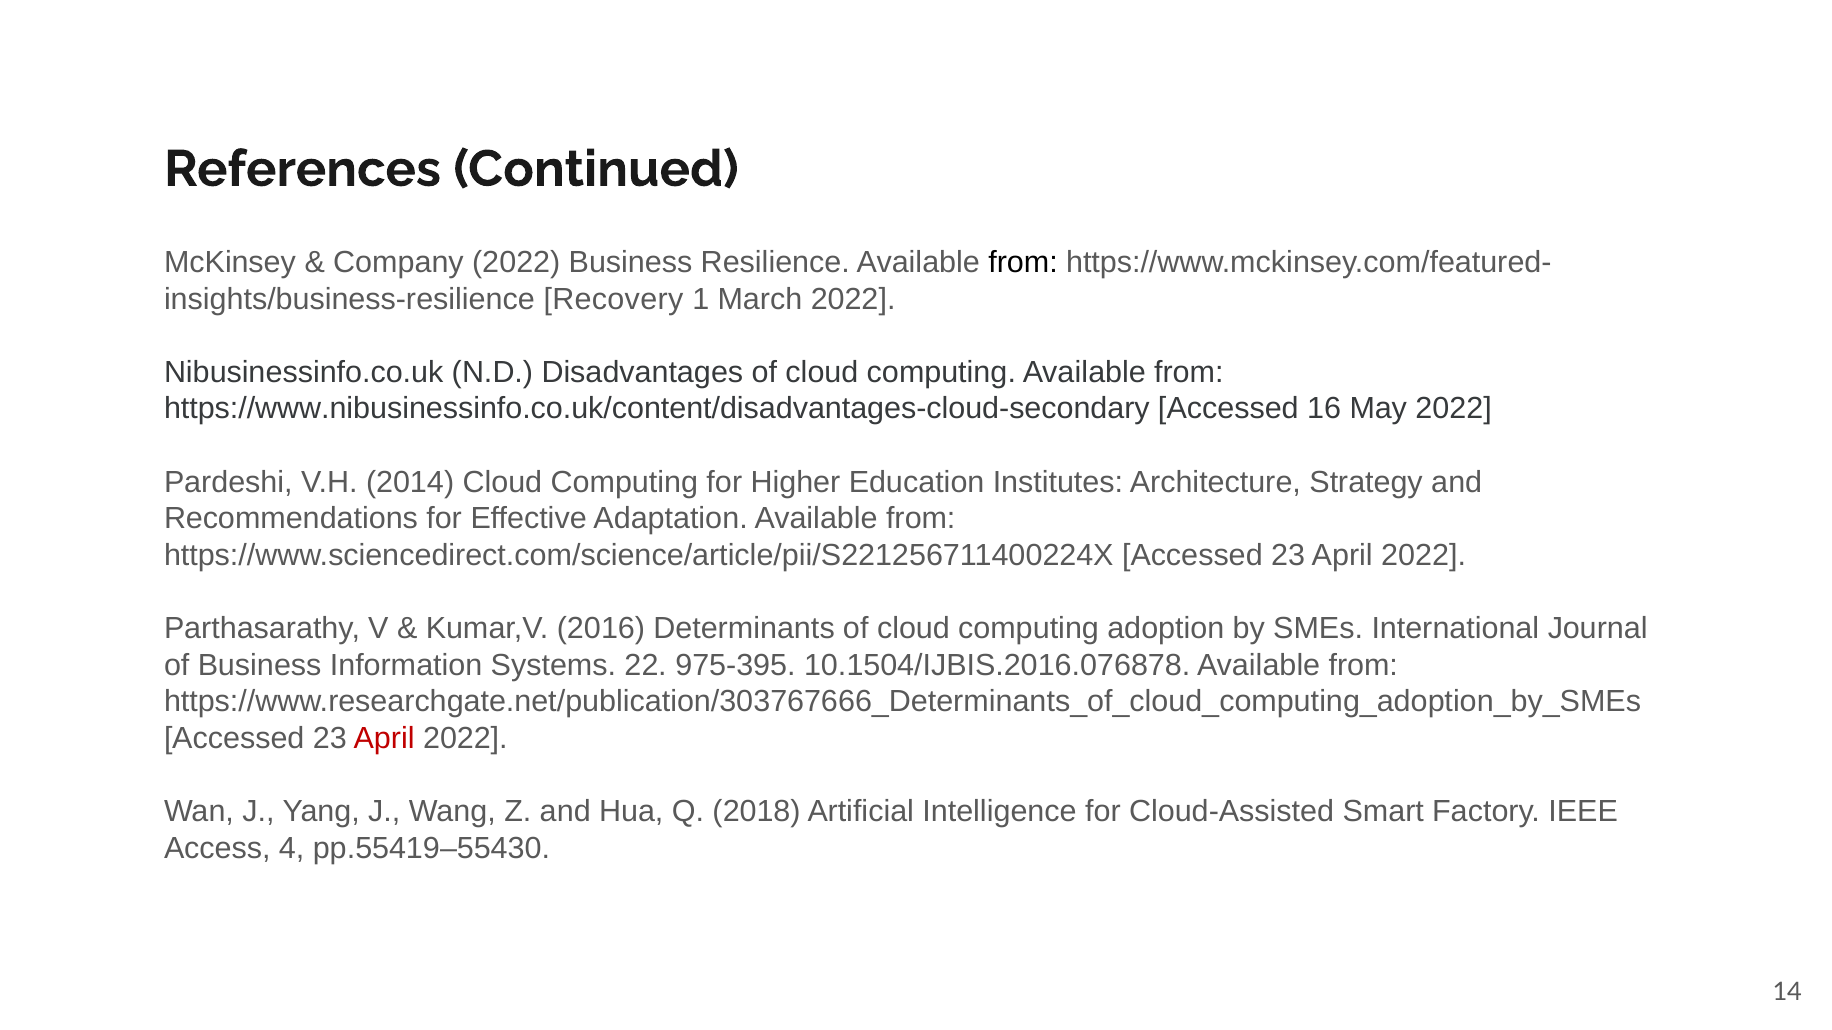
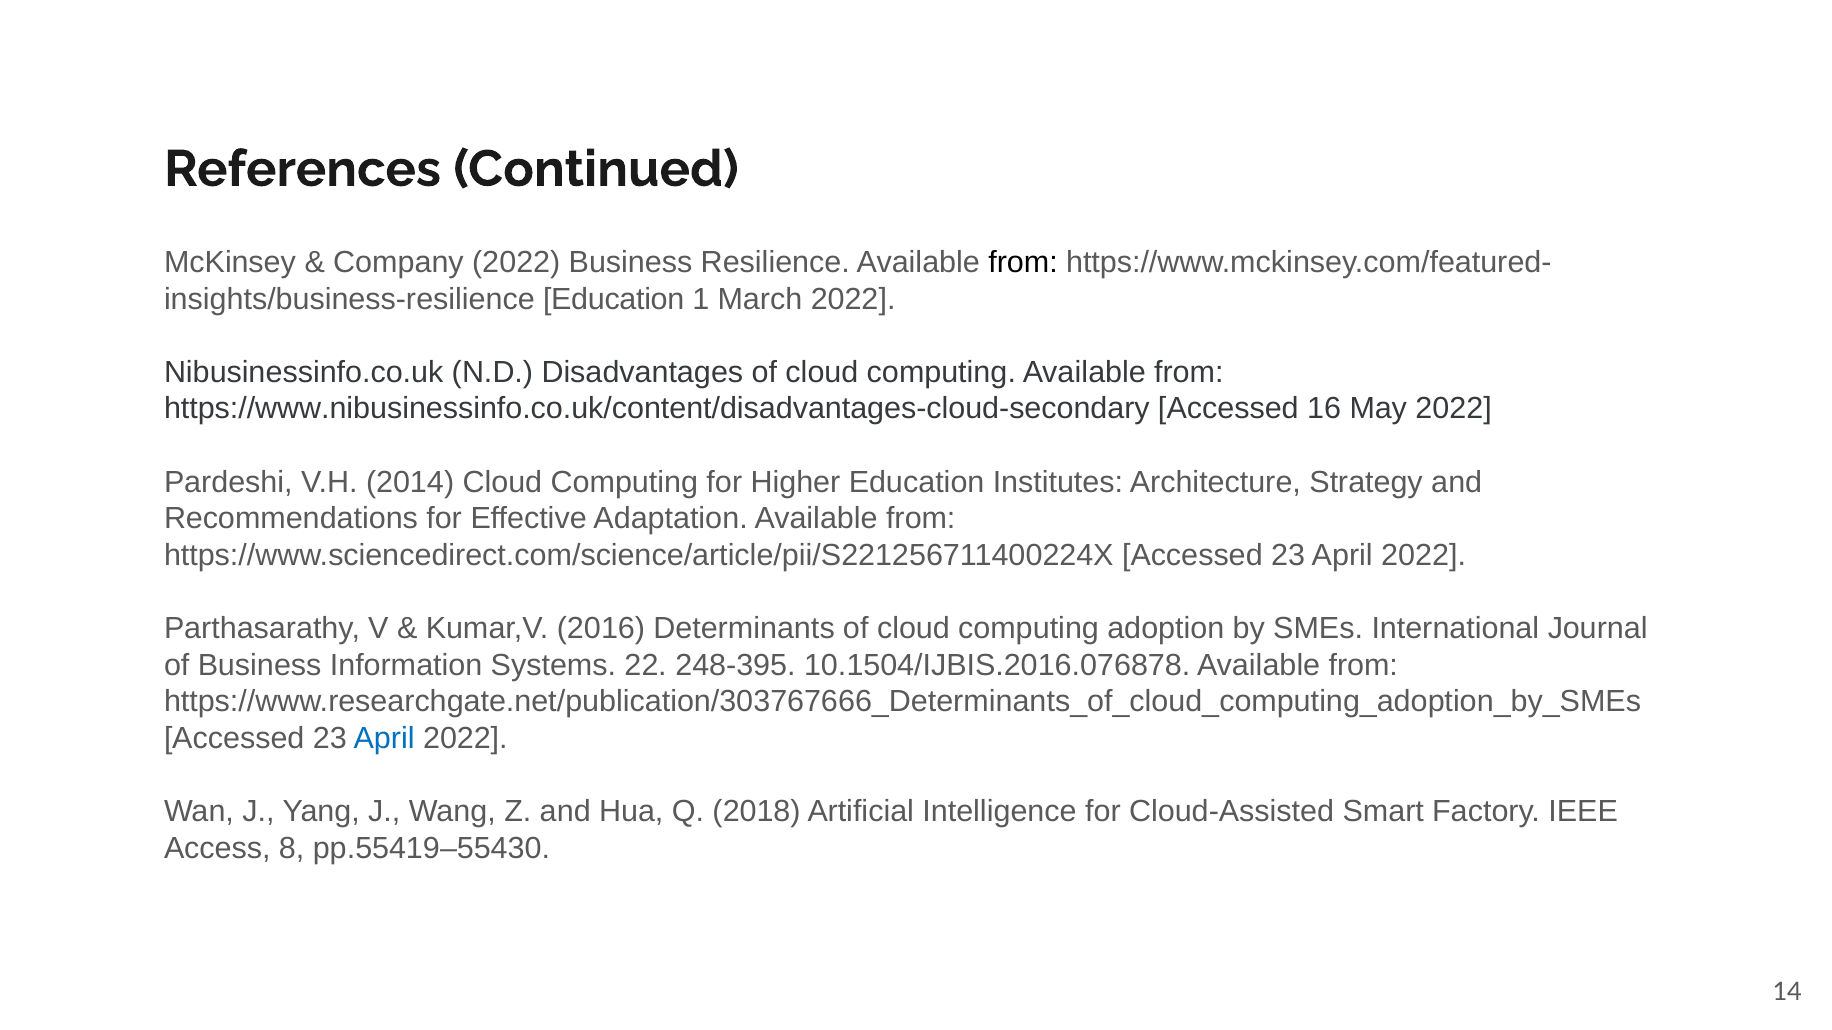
Recovery at (613, 299): Recovery -> Education
975-395: 975-395 -> 248-395
April at (384, 739) colour: red -> blue
4: 4 -> 8
